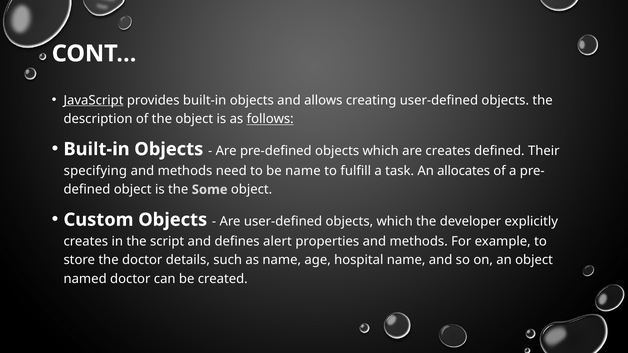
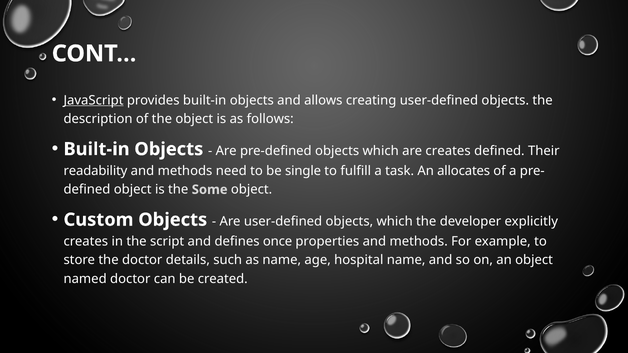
follows underline: present -> none
specifying: specifying -> readability
be name: name -> single
alert: alert -> once
